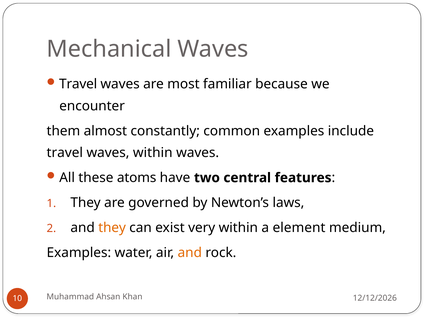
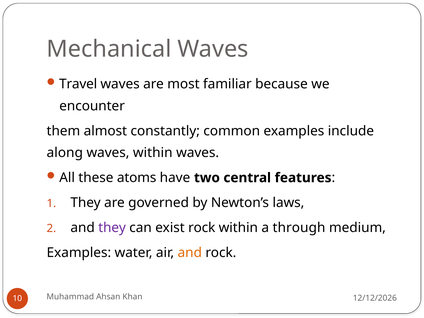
travel at (65, 153): travel -> along
they at (112, 228) colour: orange -> purple
exist very: very -> rock
element: element -> through
